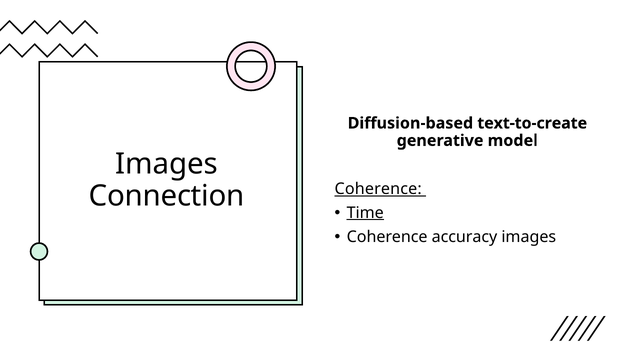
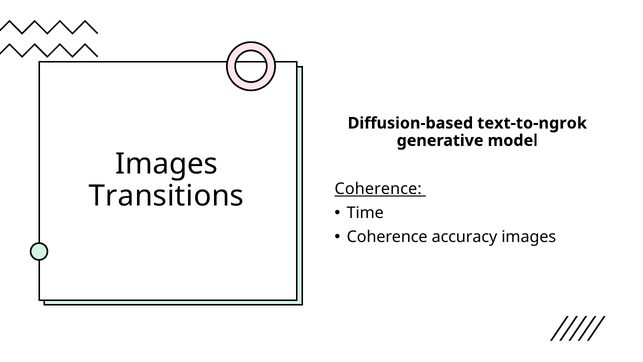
text-to-create: text-to-create -> text-to-ngrok
Connection: Connection -> Transitions
Time underline: present -> none
